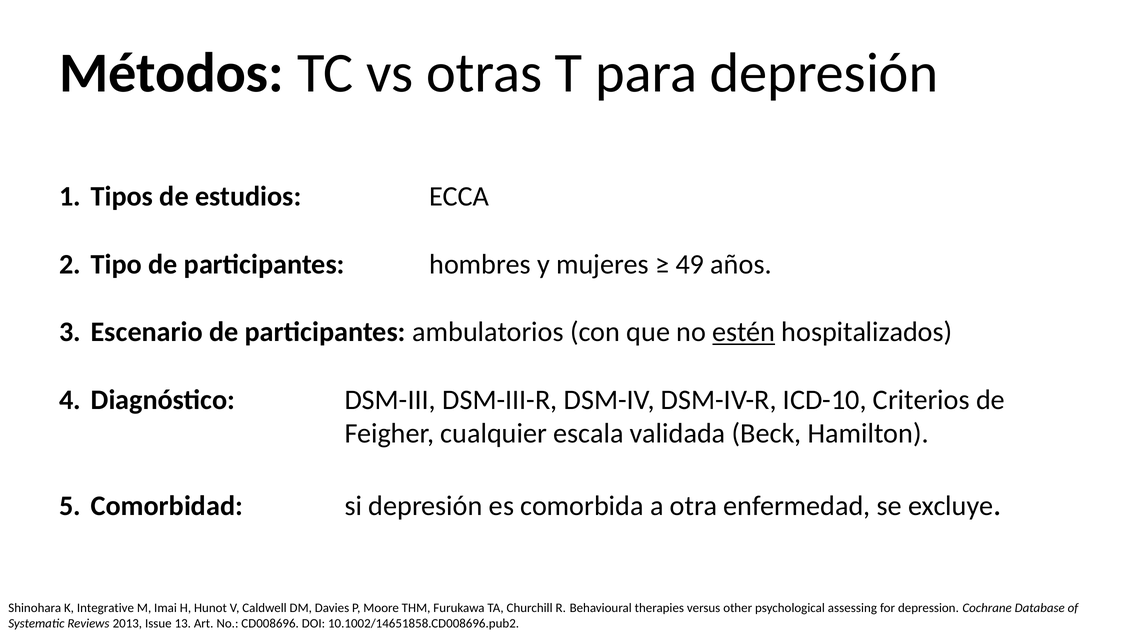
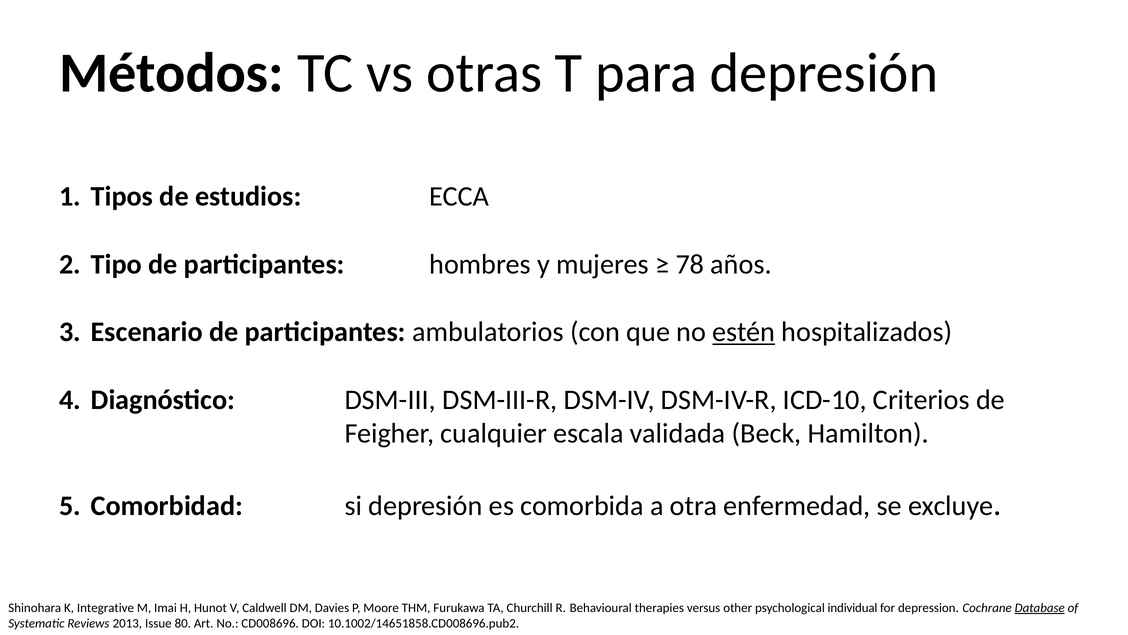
49: 49 -> 78
assessing: assessing -> individual
Database underline: none -> present
13: 13 -> 80
